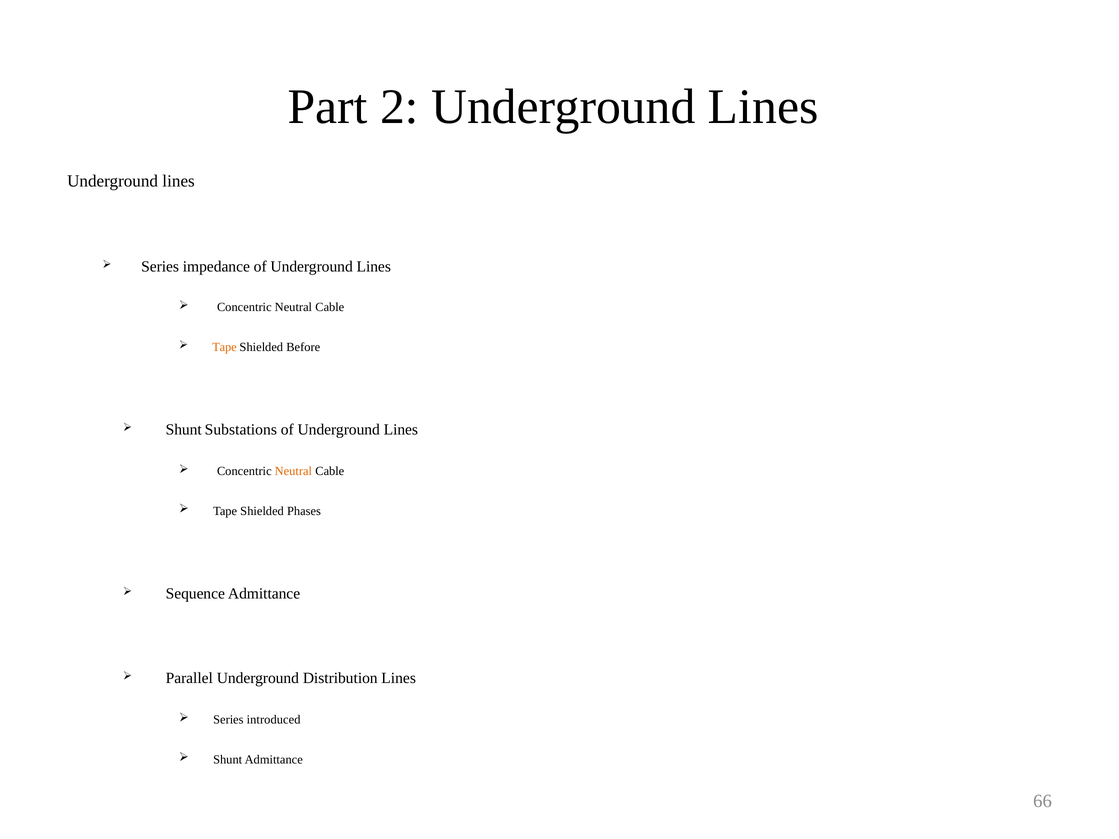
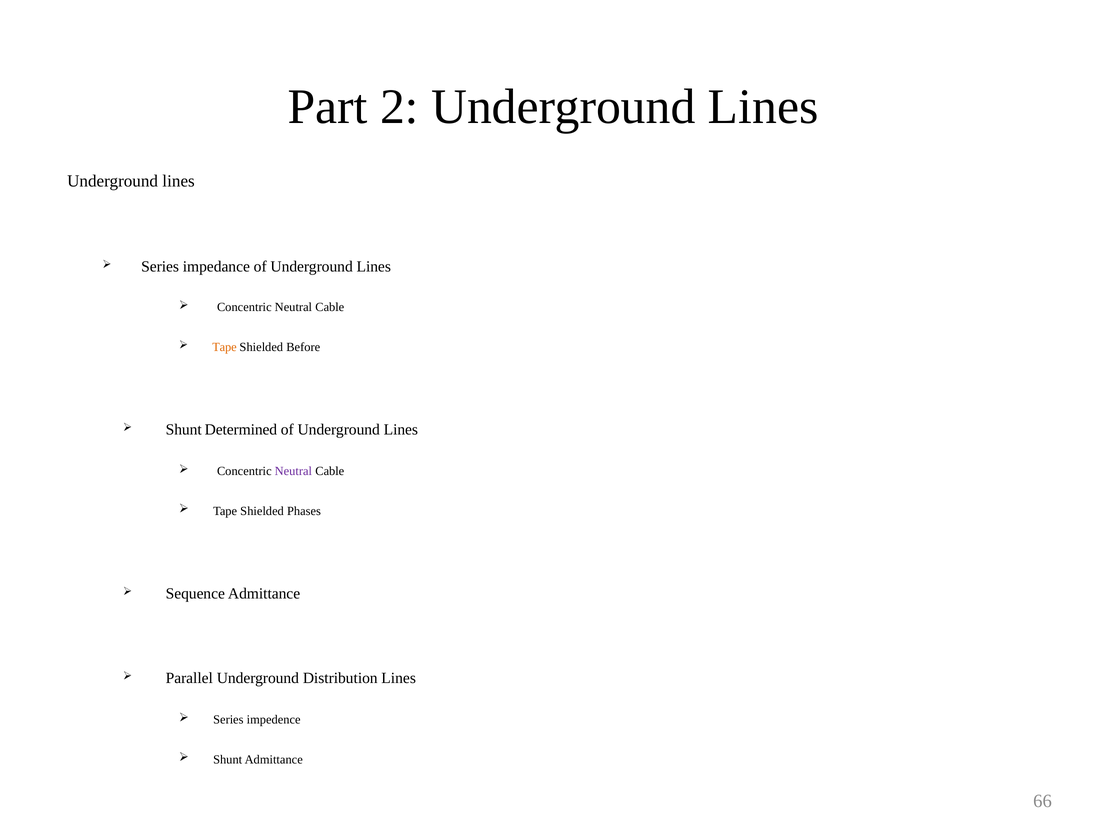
Substations: Substations -> Determined
Neutral at (293, 471) colour: orange -> purple
introduced: introduced -> impedence
